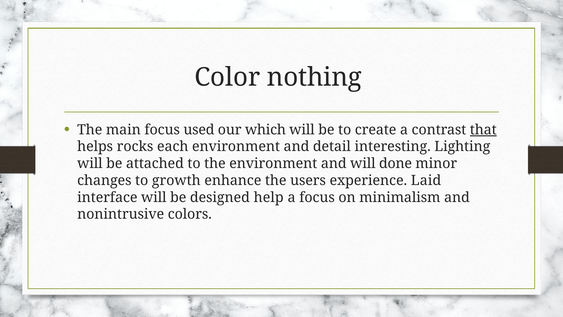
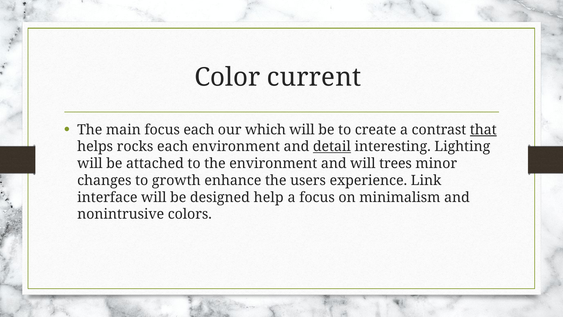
nothing: nothing -> current
focus used: used -> each
detail underline: none -> present
done: done -> trees
Laid: Laid -> Link
